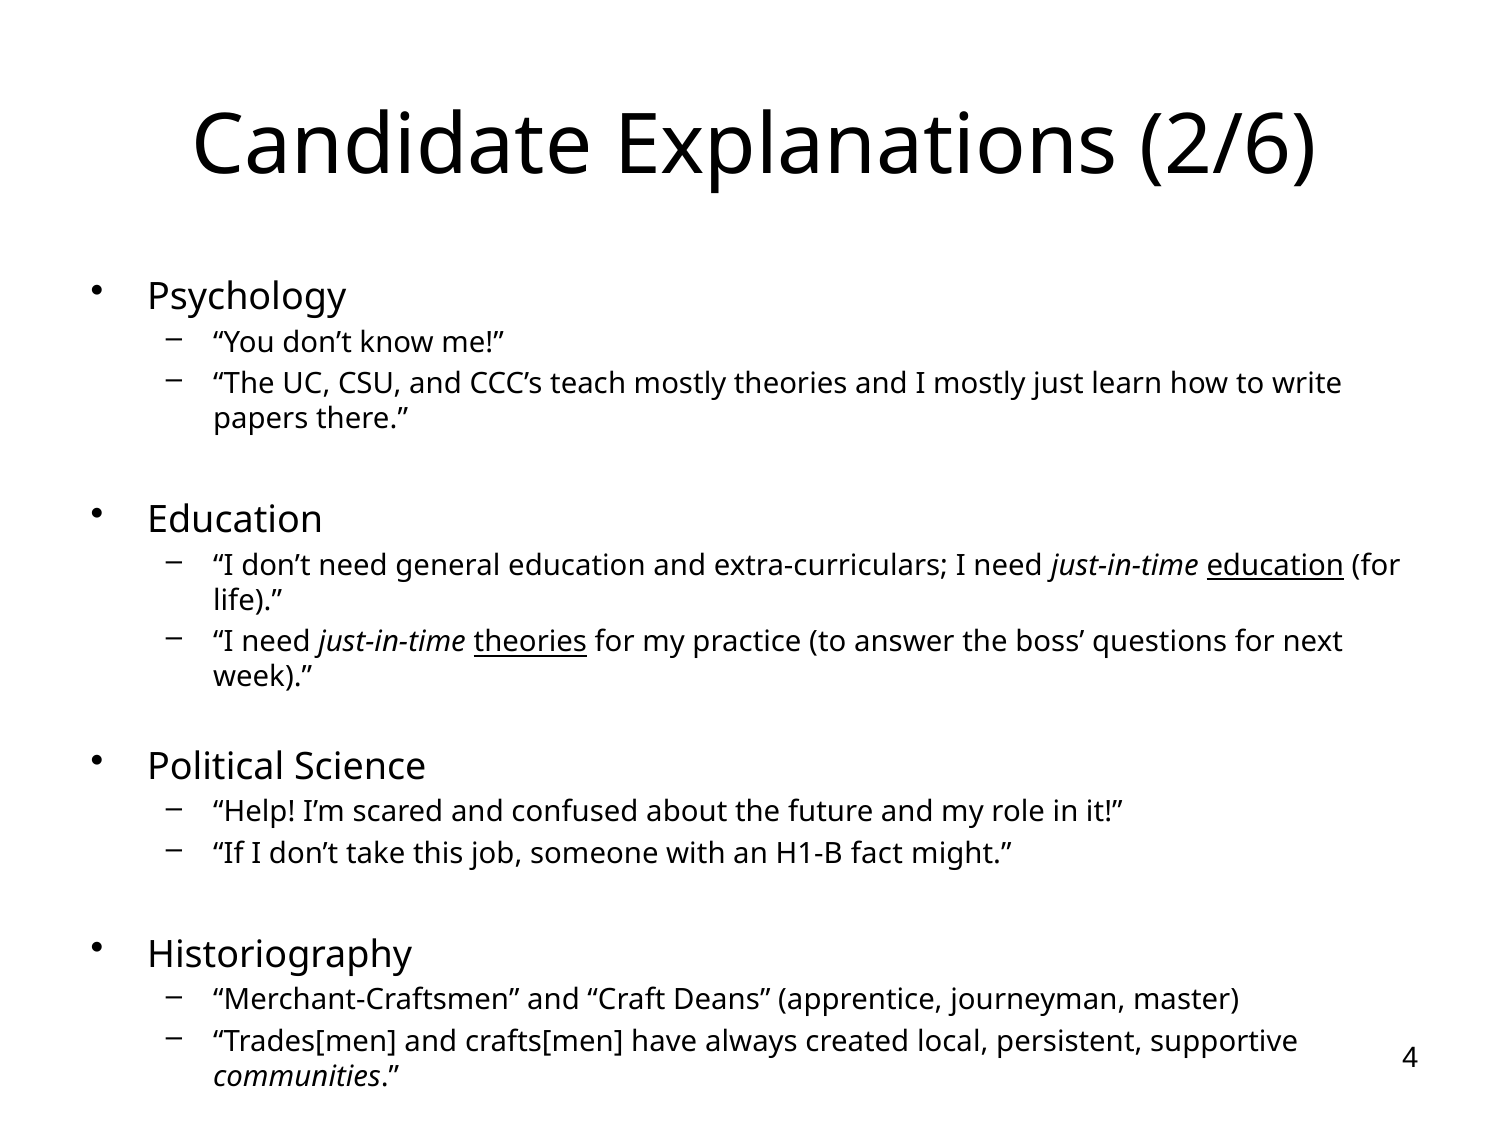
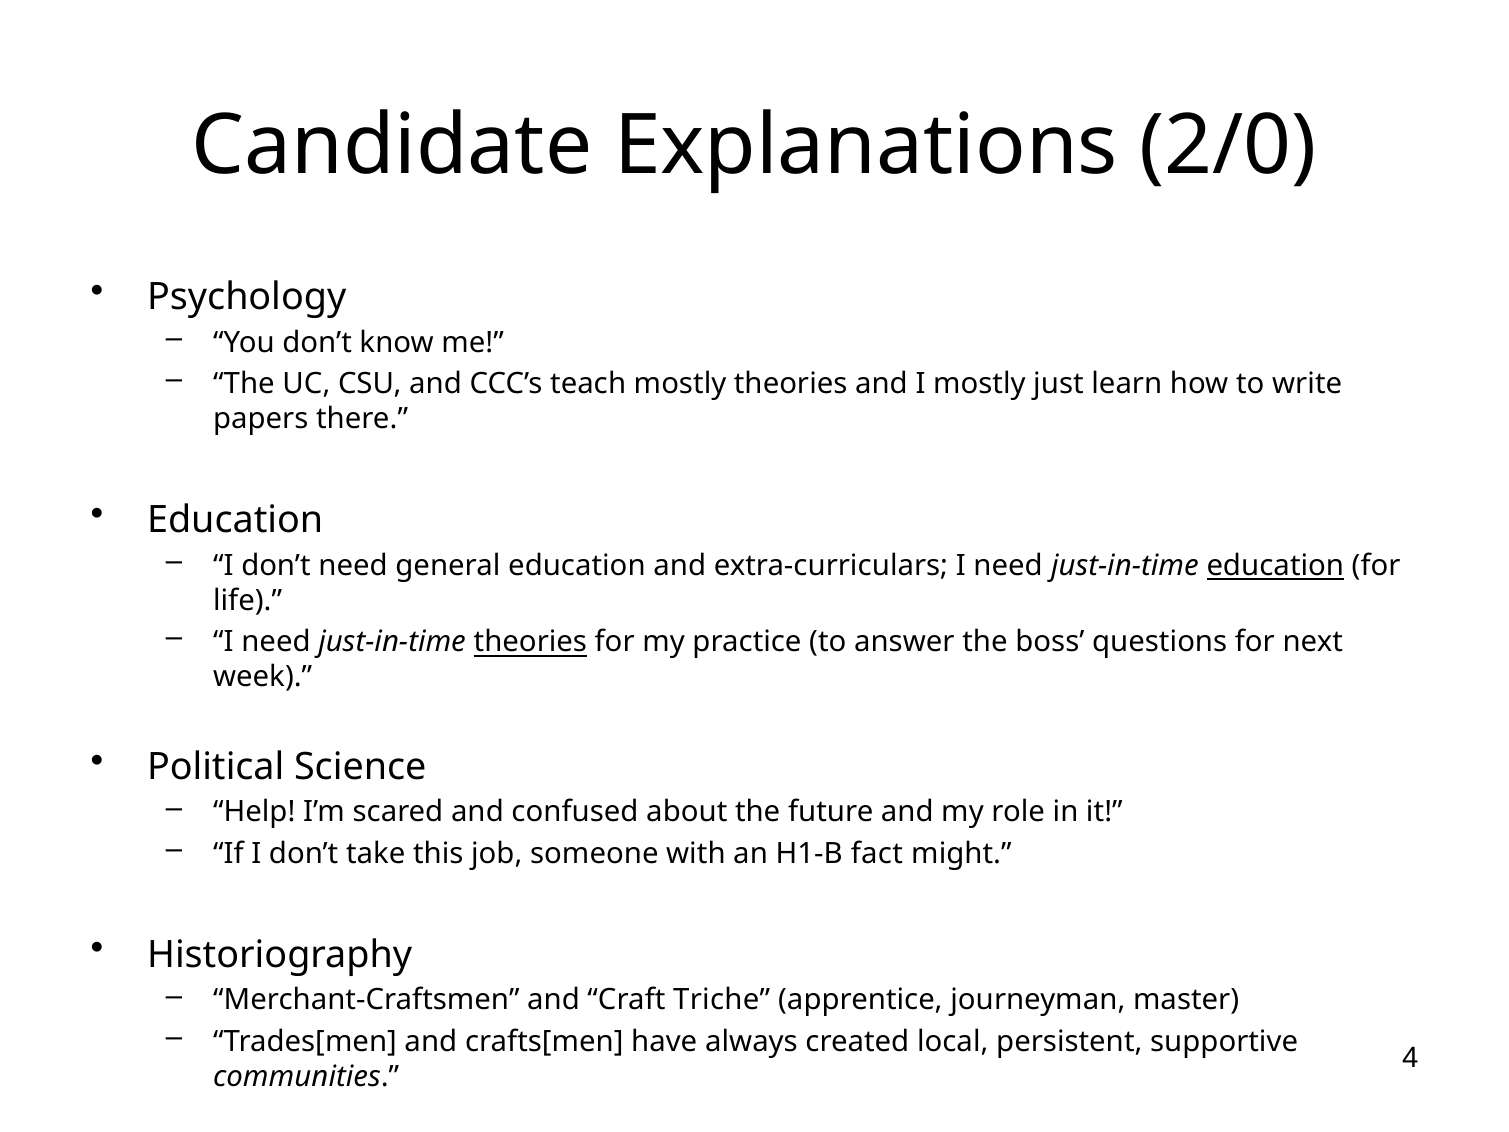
2/6: 2/6 -> 2/0
Deans: Deans -> Triche
